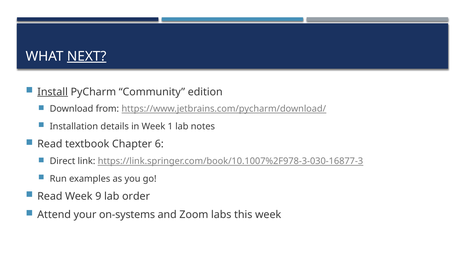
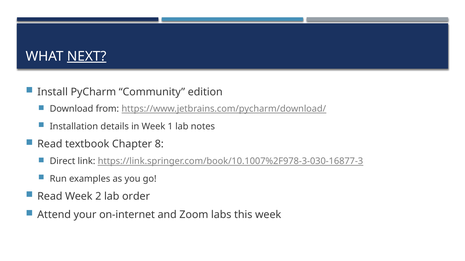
Install underline: present -> none
6: 6 -> 8
9: 9 -> 2
on-systems: on-systems -> on-internet
